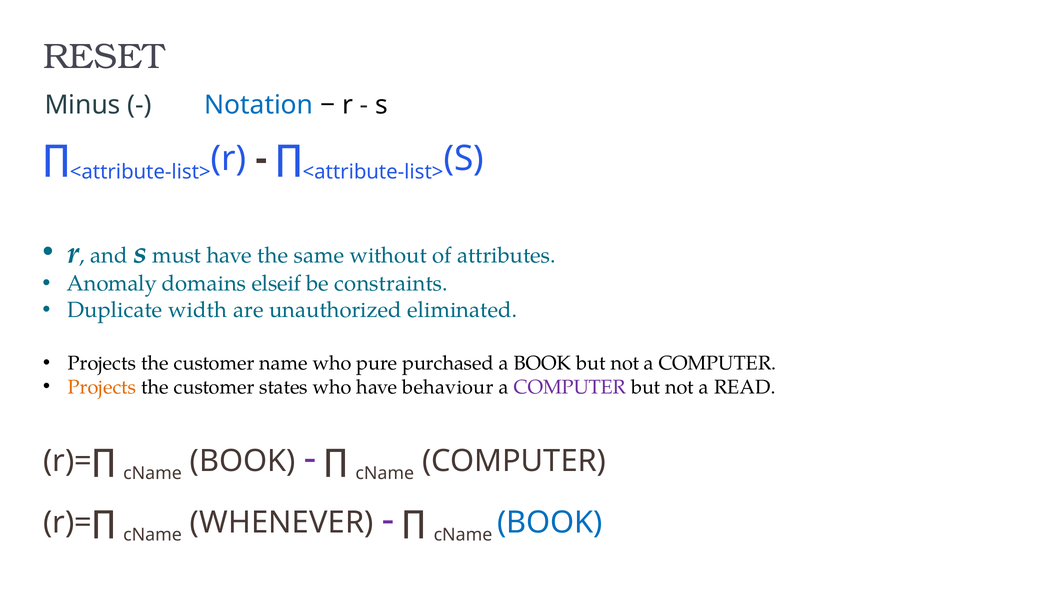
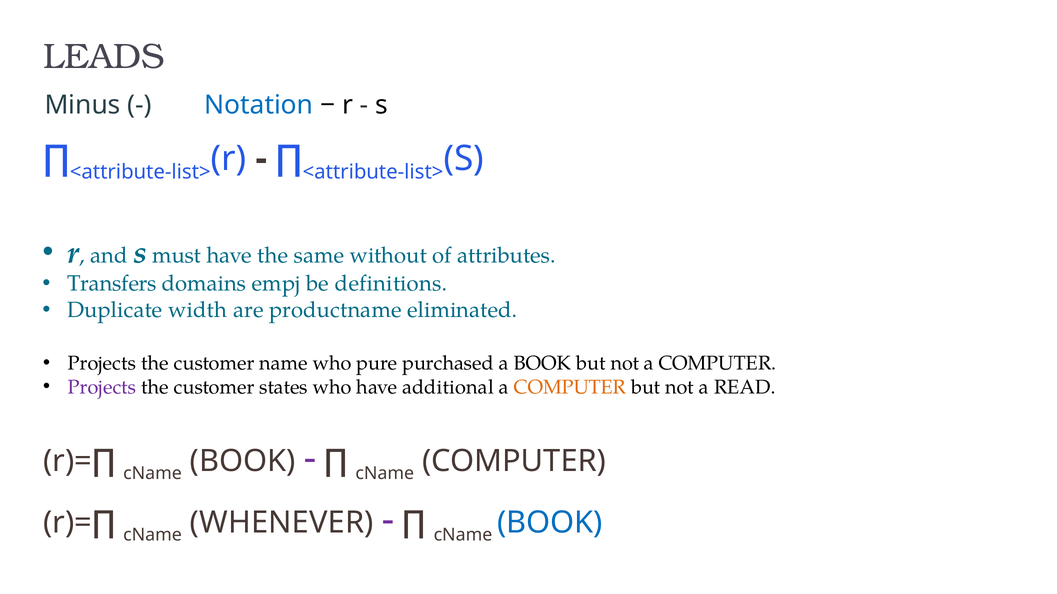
RESET: RESET -> LEADS
Anomaly: Anomaly -> Transfers
elseif: elseif -> empj
constraints: constraints -> definitions
unauthorized: unauthorized -> productname
Projects at (102, 387) colour: orange -> purple
behaviour: behaviour -> additional
COMPUTER at (570, 387) colour: purple -> orange
